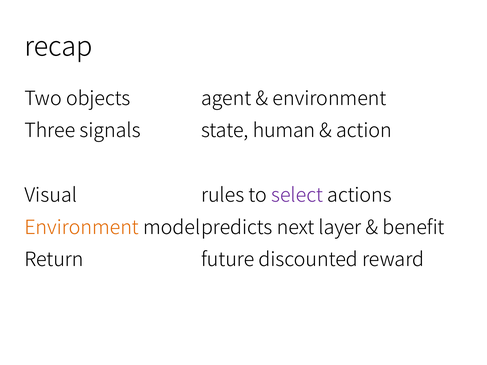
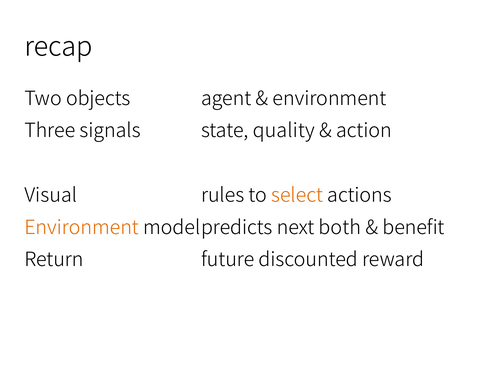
human: human -> quality
select colour: purple -> orange
layer: layer -> both
